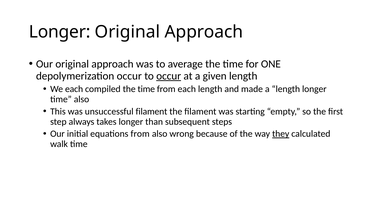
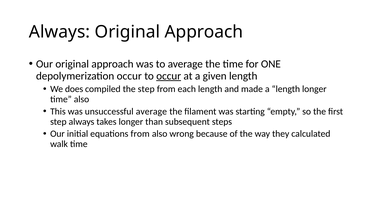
Longer at (60, 32): Longer -> Always
We each: each -> does
compiled the time: time -> step
unsuccessful filament: filament -> average
they underline: present -> none
